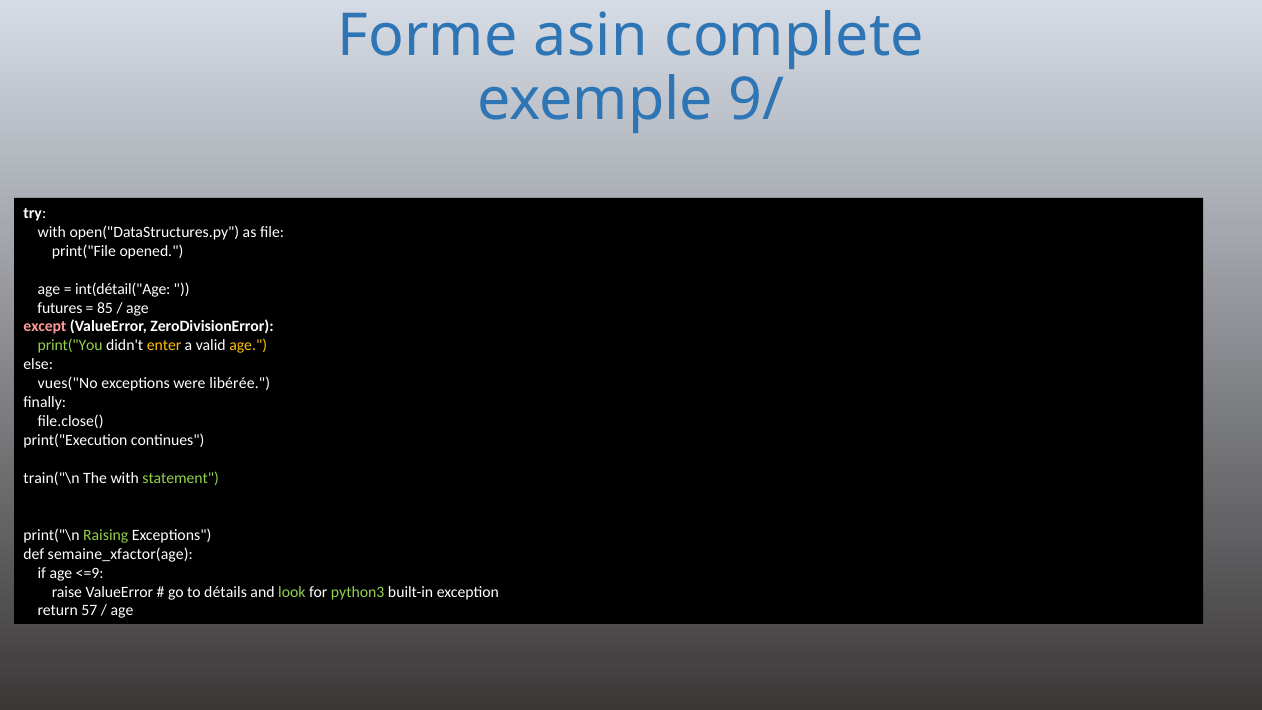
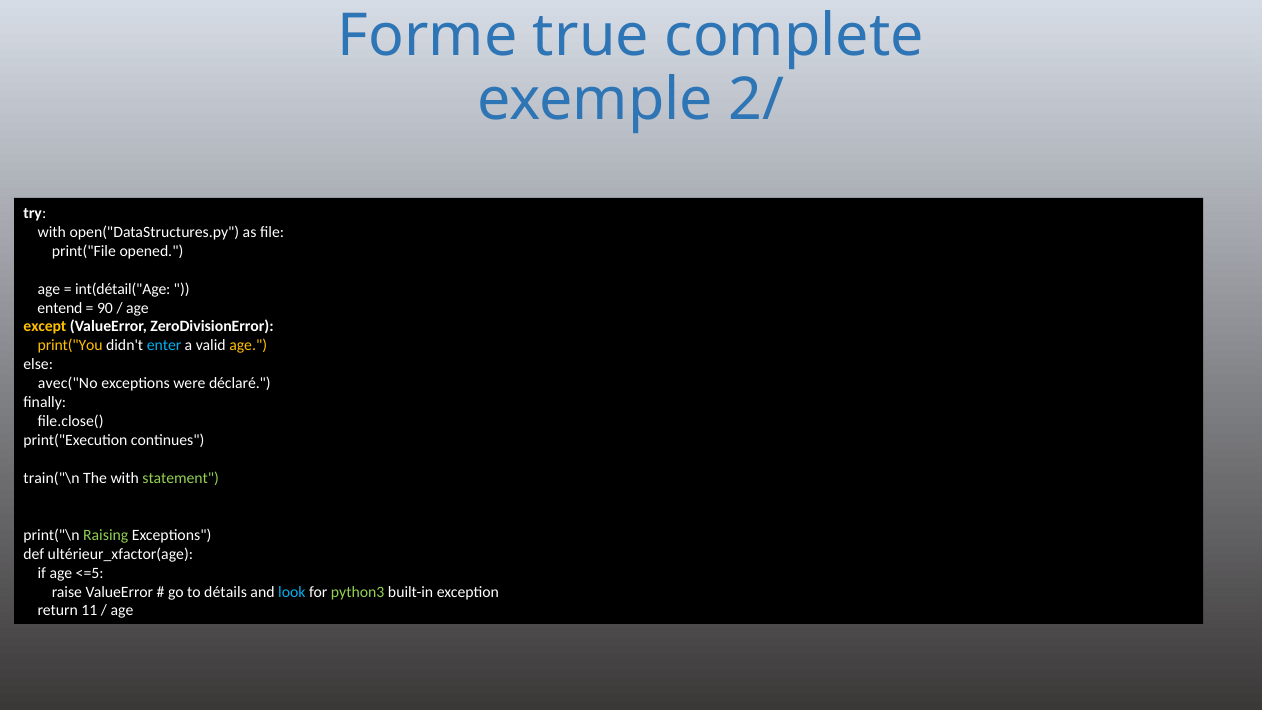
asin: asin -> true
9/: 9/ -> 2/
futures: futures -> entend
85: 85 -> 90
except colour: pink -> yellow
print("You colour: light green -> yellow
enter colour: yellow -> light blue
vues("No: vues("No -> avec("No
libérée: libérée -> déclaré
semaine_xfactor(age: semaine_xfactor(age -> ultérieur_xfactor(age
<=9: <=9 -> <=5
look colour: light green -> light blue
57: 57 -> 11
